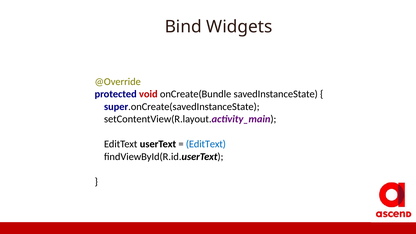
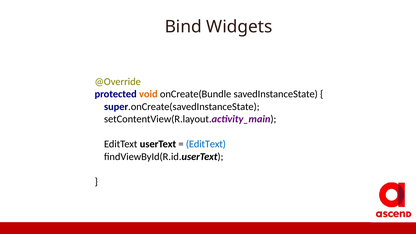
void colour: red -> orange
